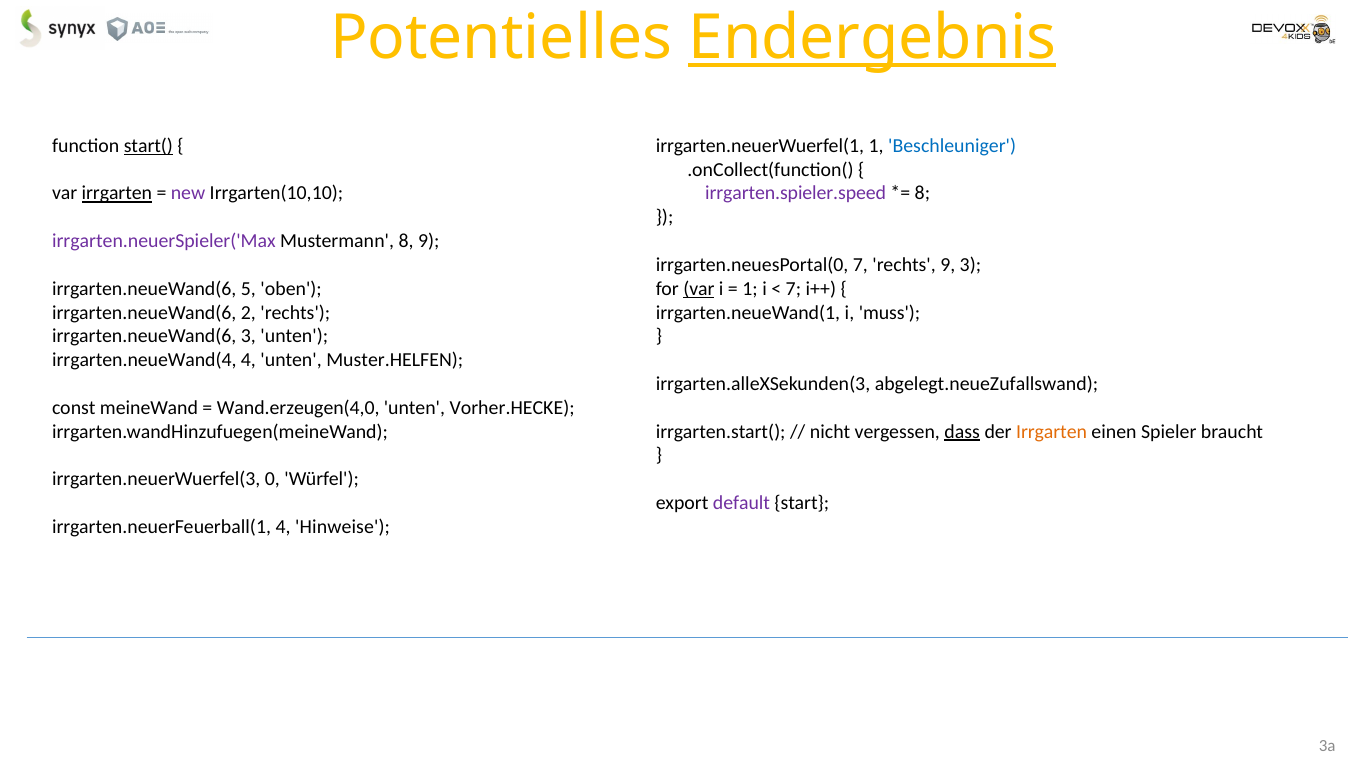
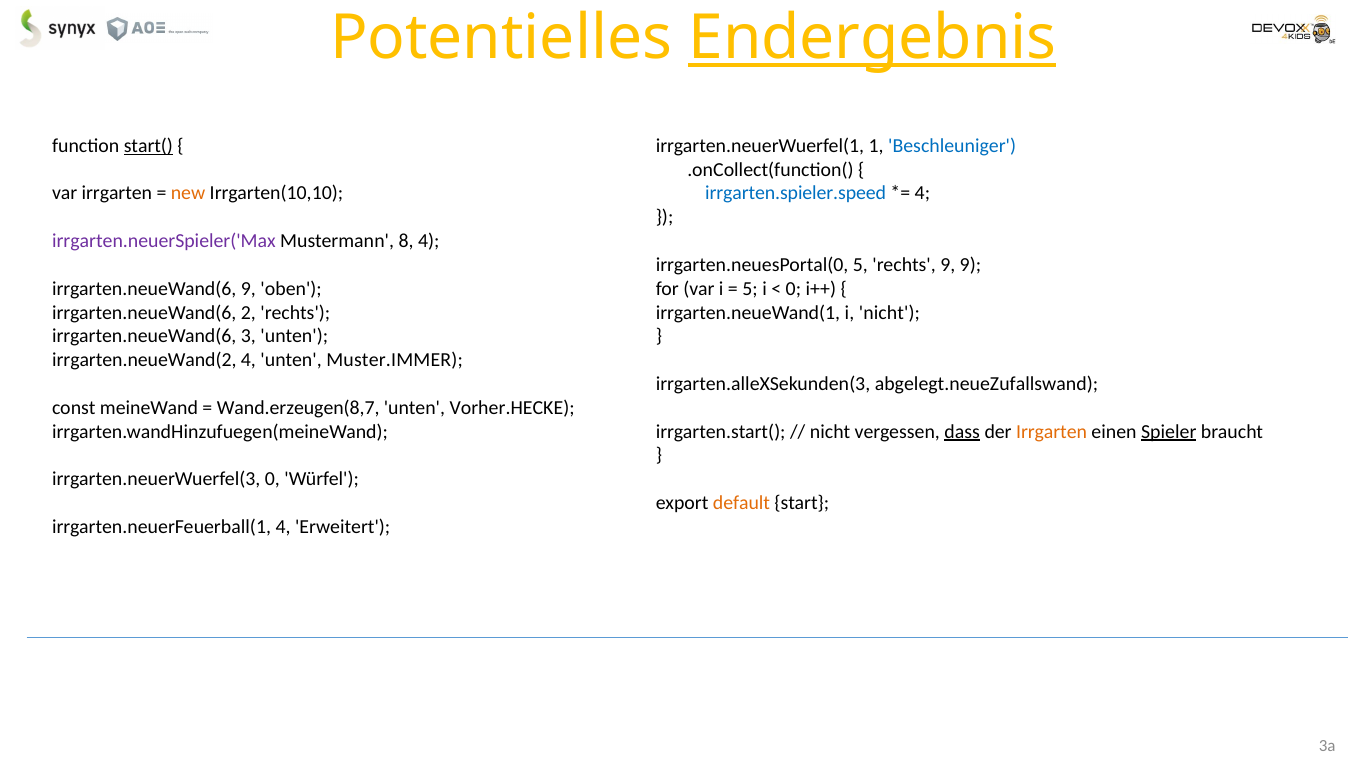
irrgarten at (117, 193) underline: present -> none
new colour: purple -> orange
irrgarten.spieler.speed colour: purple -> blue
8 at (922, 193): 8 -> 4
8 9: 9 -> 4
irrgarten.neuesPortal(0 7: 7 -> 5
9 3: 3 -> 9
var at (699, 289) underline: present -> none
1 at (750, 289): 1 -> 5
7 at (793, 289): 7 -> 0
irrgarten.neueWand(6 5: 5 -> 9
i muss: muss -> nicht
irrgarten.neueWand(4: irrgarten.neueWand(4 -> irrgarten.neueWand(2
Muster.HELFEN: Muster.HELFEN -> Muster.IMMER
Wand.erzeugen(4,0: Wand.erzeugen(4,0 -> Wand.erzeugen(8,7
Spieler underline: none -> present
default colour: purple -> orange
Hinweise: Hinweise -> Erweitert
